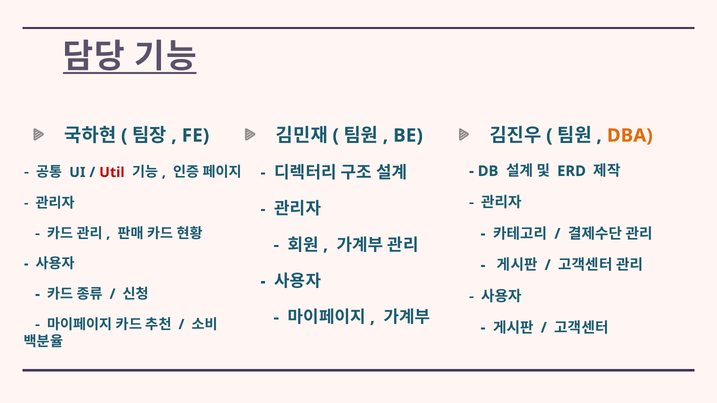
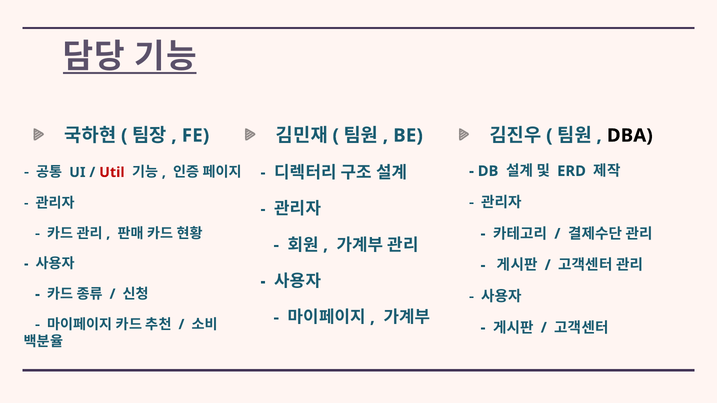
DBA colour: orange -> black
